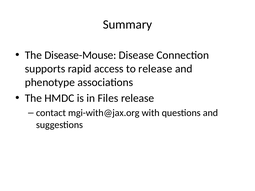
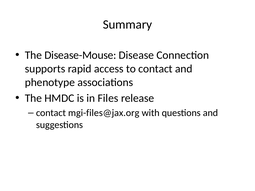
to release: release -> contact
mgi-with@jax.org: mgi-with@jax.org -> mgi-files@jax.org
